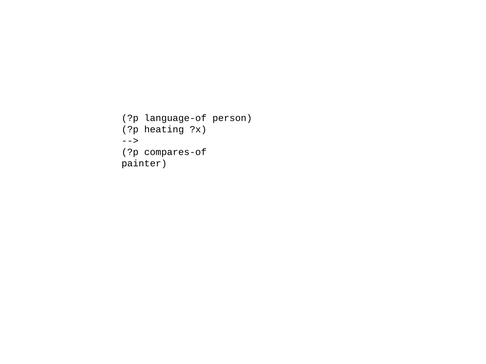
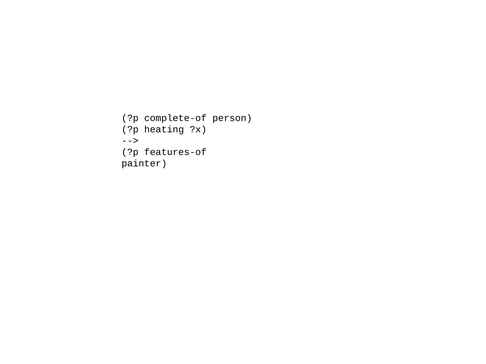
language-of: language-of -> complete-of
compares-of: compares-of -> features-of
